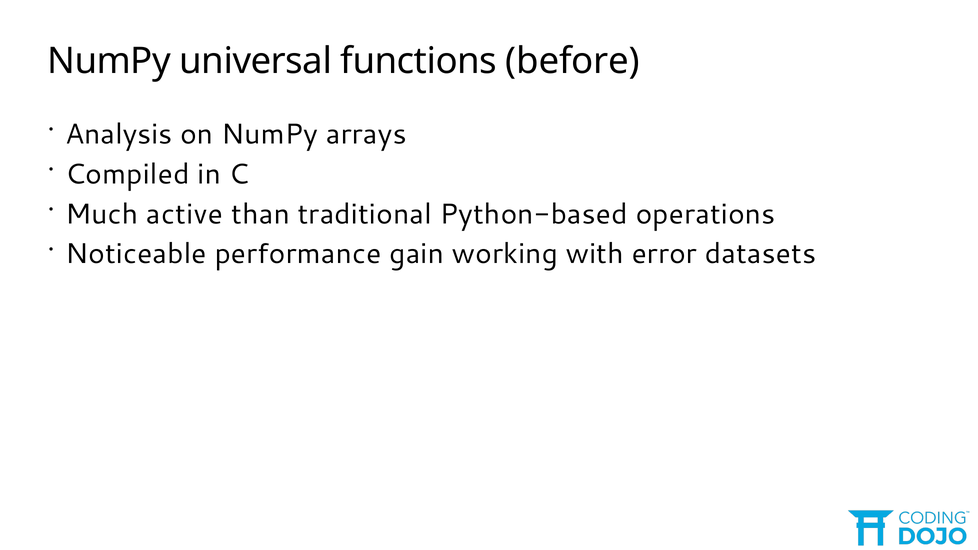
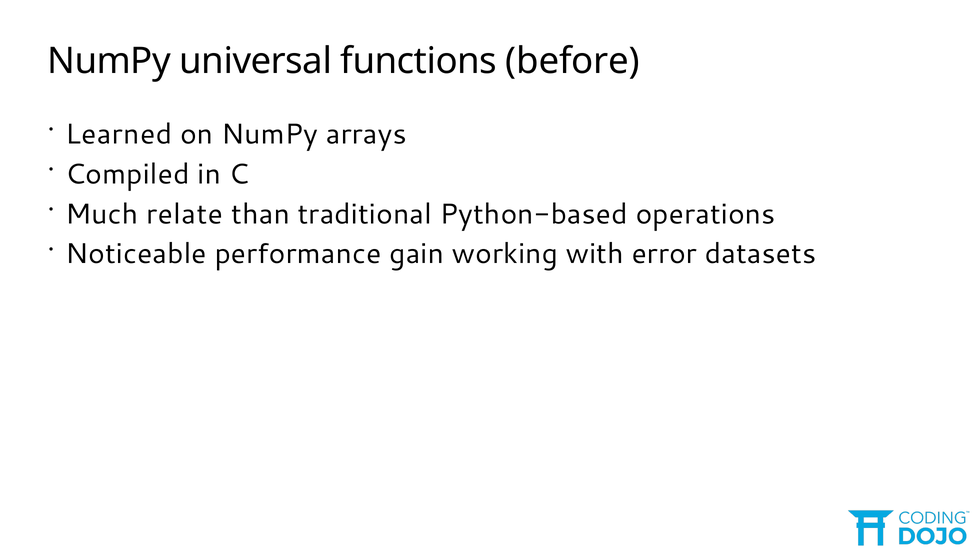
Analysis: Analysis -> Learned
active: active -> relate
